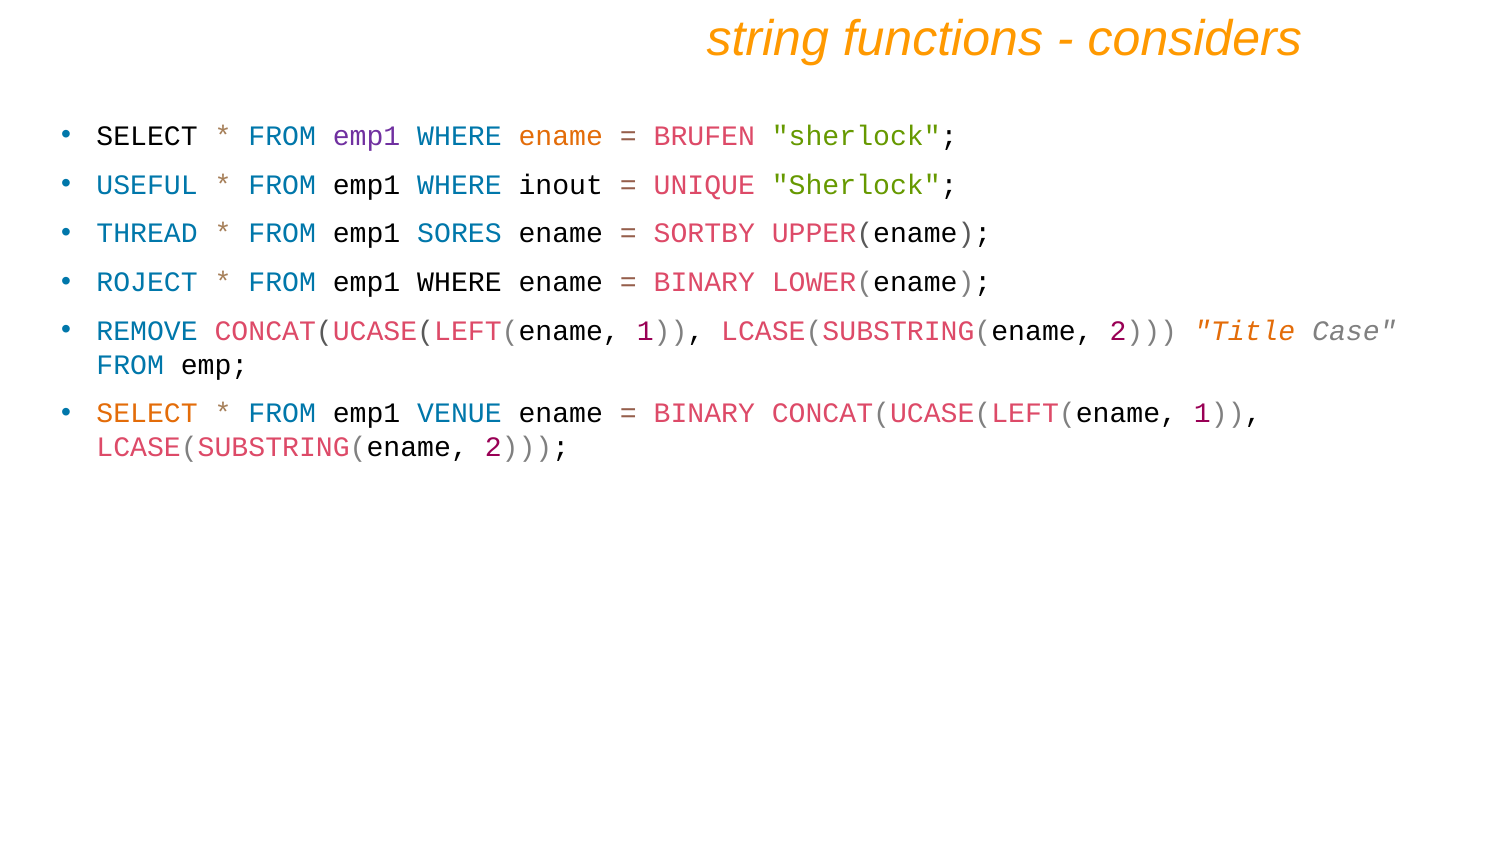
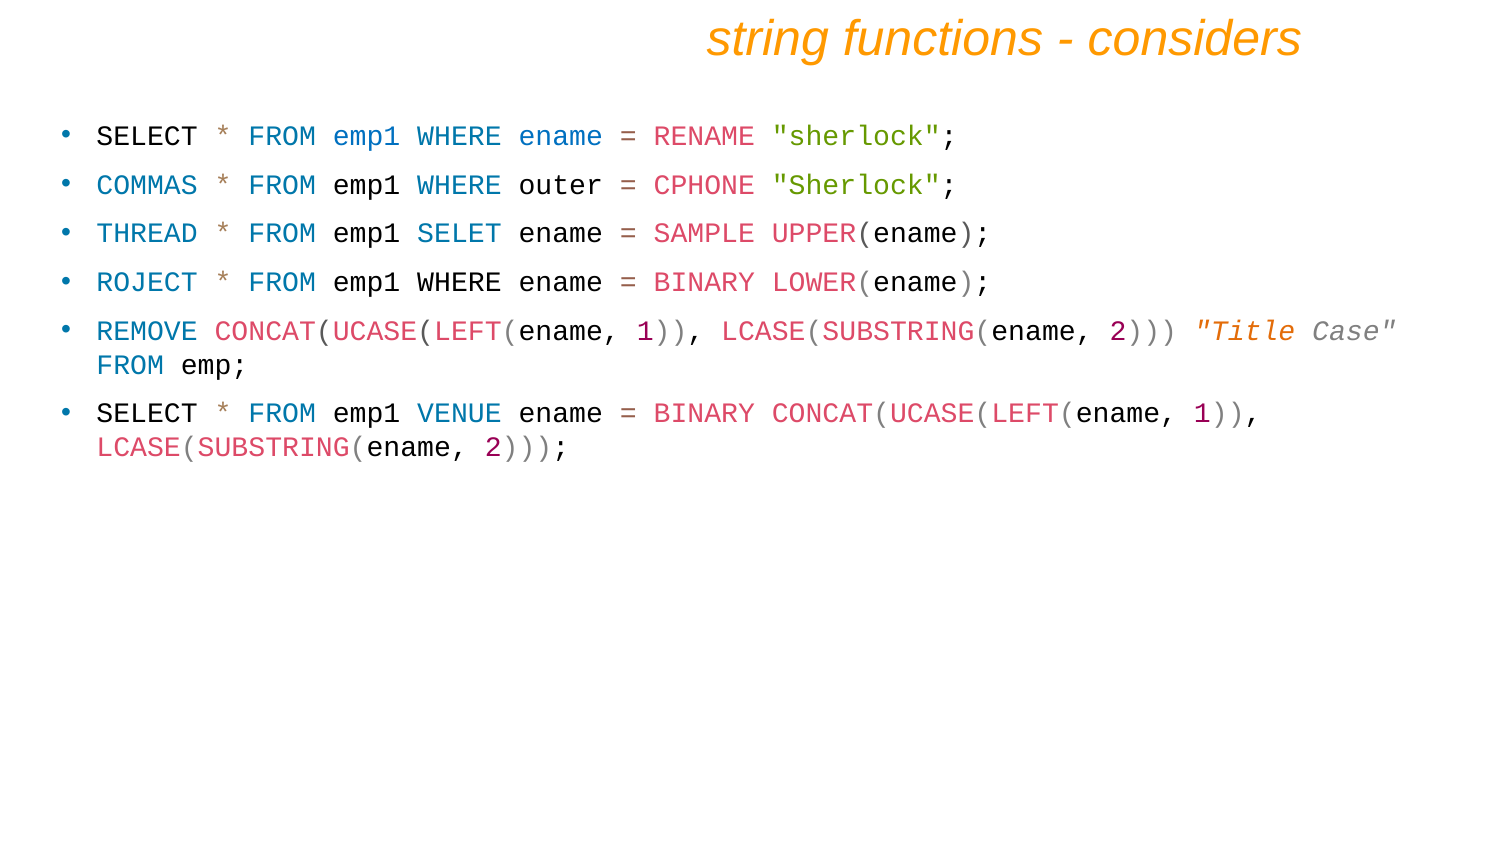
emp1 at (367, 136) colour: purple -> blue
ename at (561, 136) colour: orange -> blue
BRUFEN: BRUFEN -> RENAME
USEFUL: USEFUL -> COMMAS
inout: inout -> outer
UNIQUE: UNIQUE -> CPHONE
SORES: SORES -> SELET
SORTBY: SORTBY -> SAMPLE
SELECT at (147, 414) colour: orange -> black
